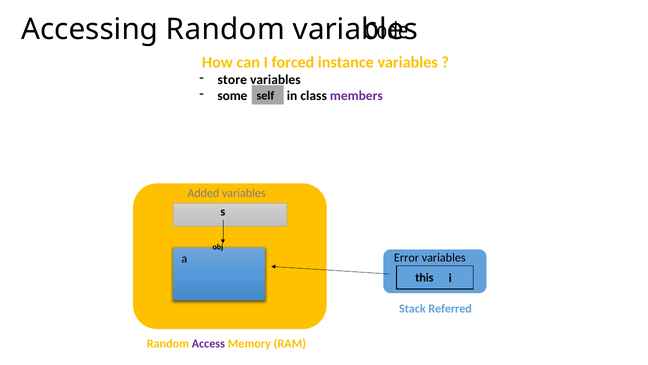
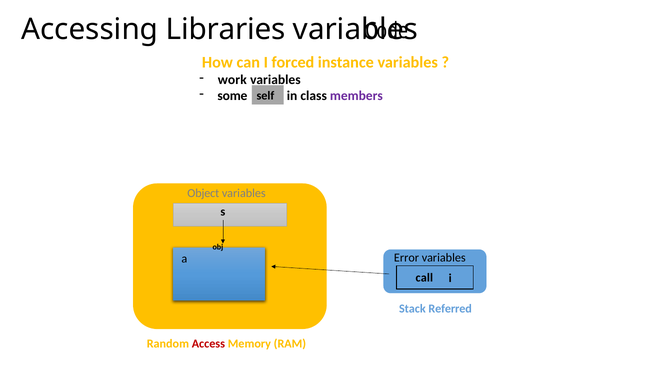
Accessing Random: Random -> Libraries
store: store -> work
Added: Added -> Object
this: this -> call
Access colour: purple -> red
